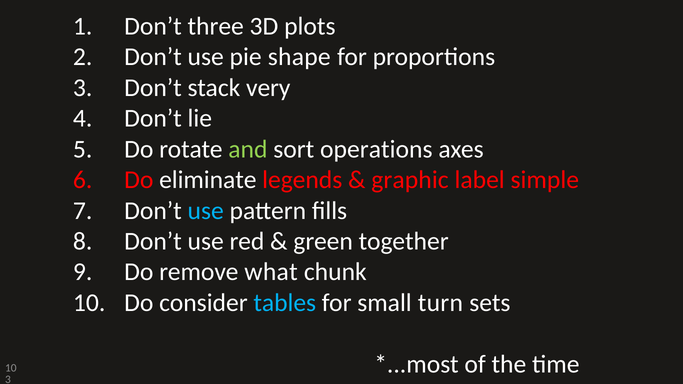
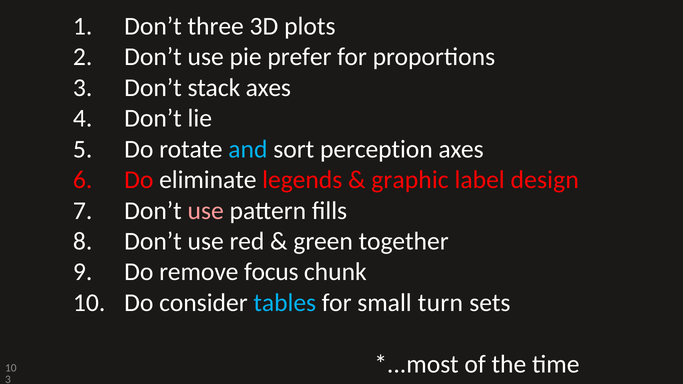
shape: shape -> prefer
stack very: very -> axes
and colour: light green -> light blue
operations: operations -> perception
simple: simple -> design
use at (206, 211) colour: light blue -> pink
what: what -> focus
